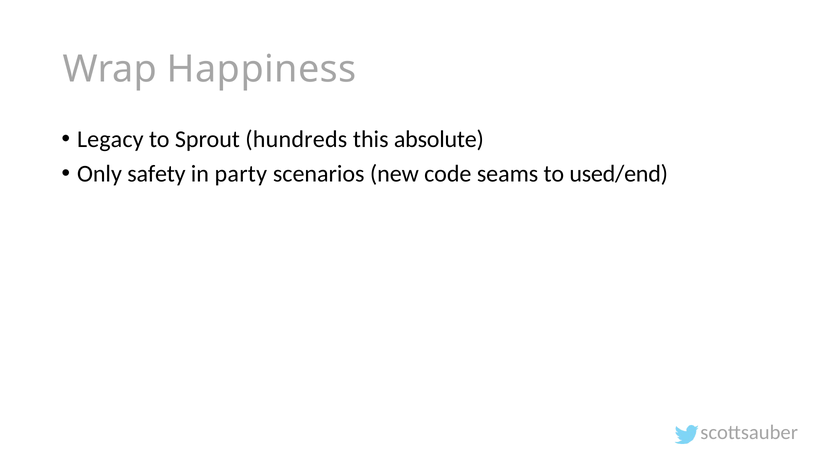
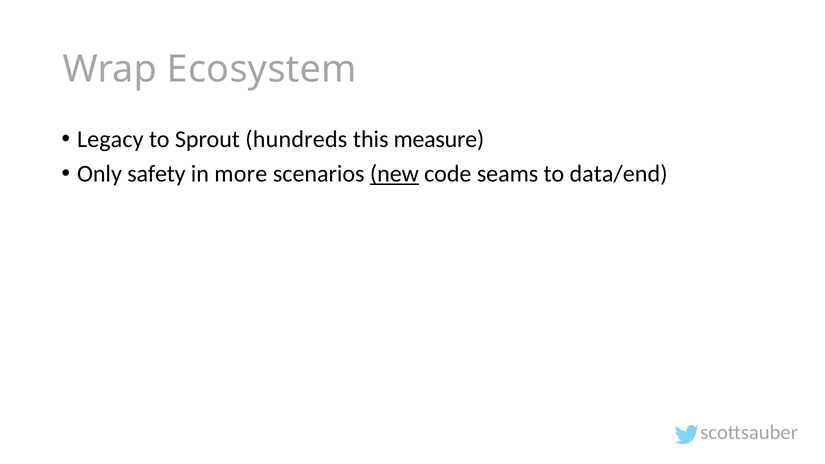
Happiness: Happiness -> Ecosystem
absolute: absolute -> measure
party: party -> more
new underline: none -> present
used/end: used/end -> data/end
